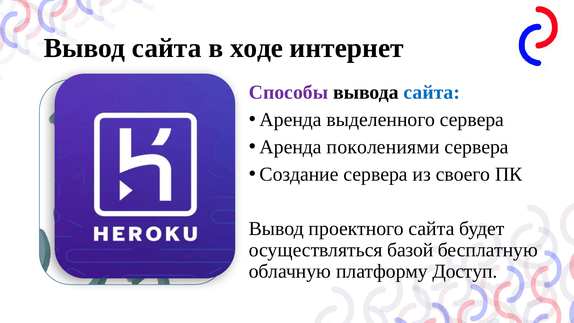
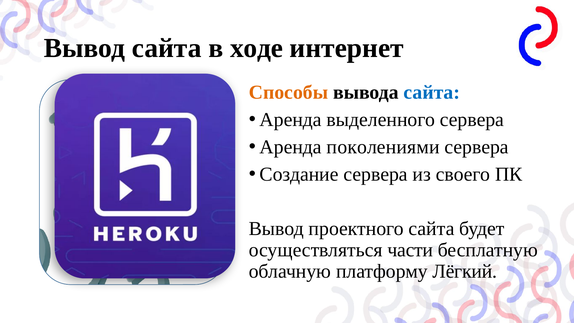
Способы colour: purple -> orange
базой: базой -> части
Доступ: Доступ -> Лёгкий
